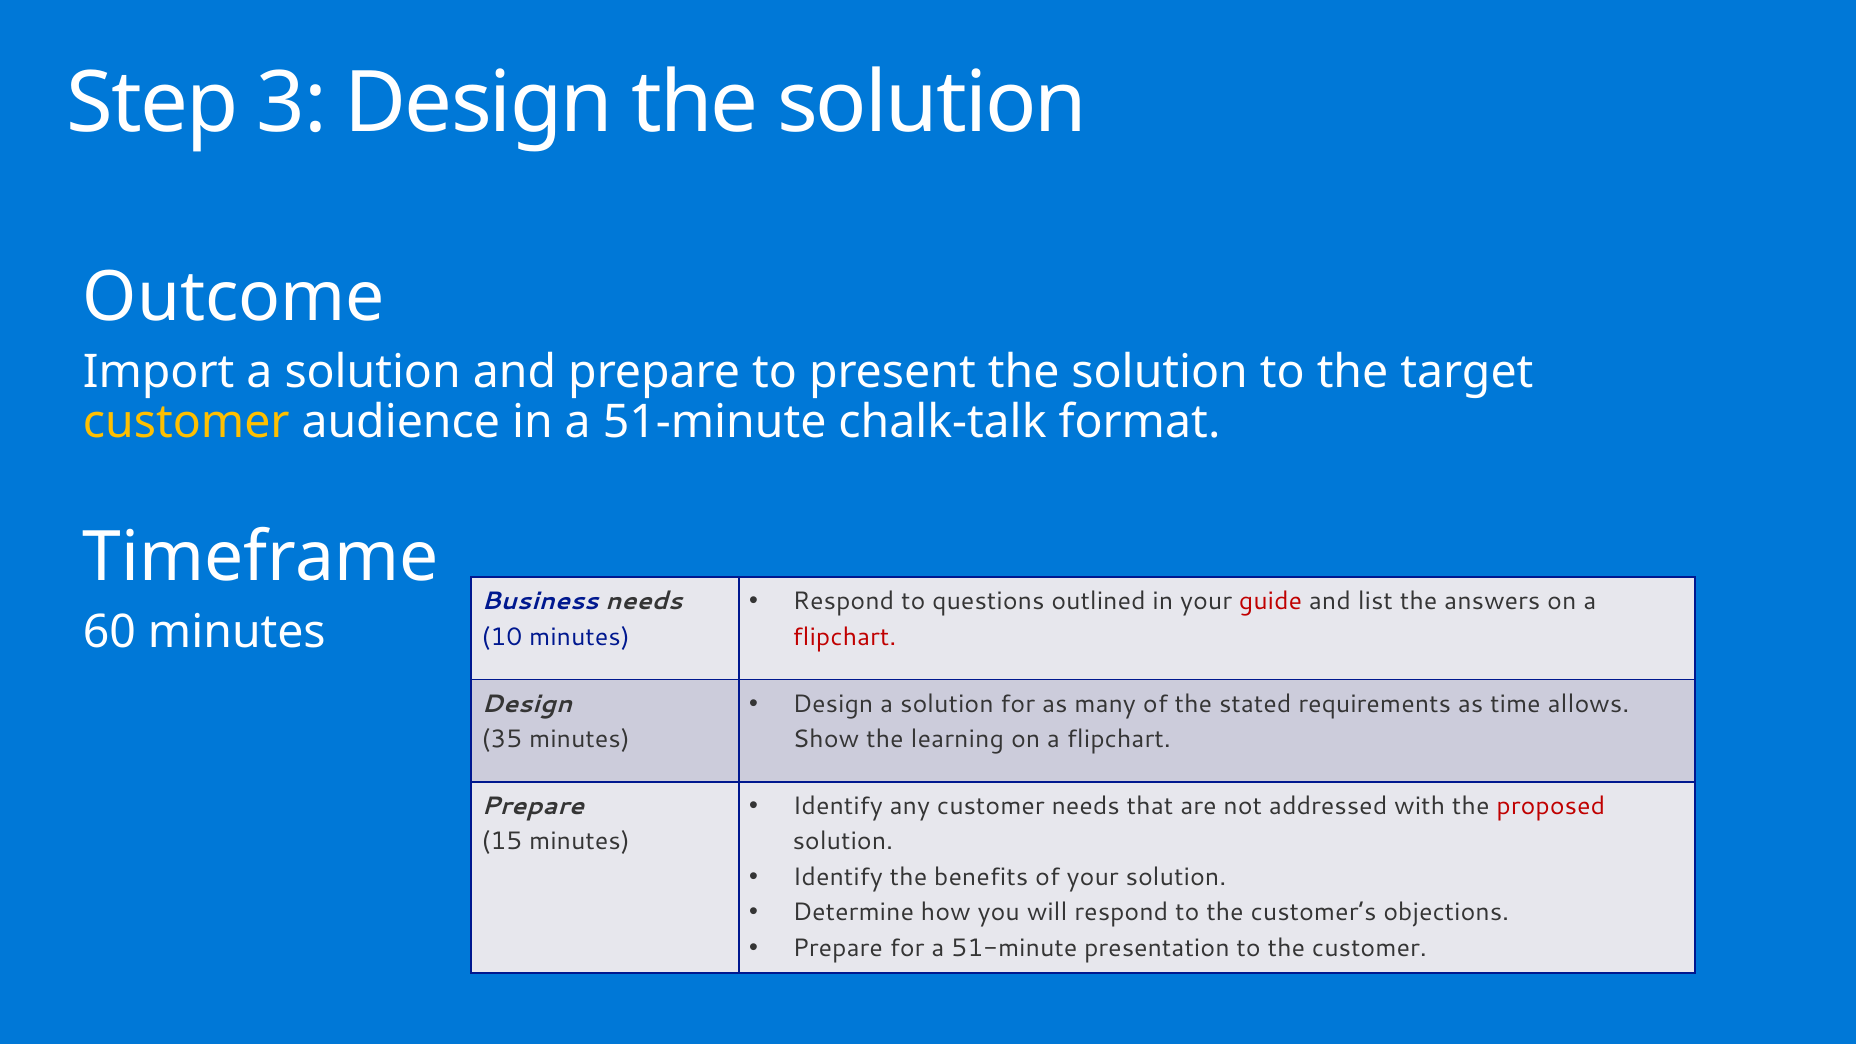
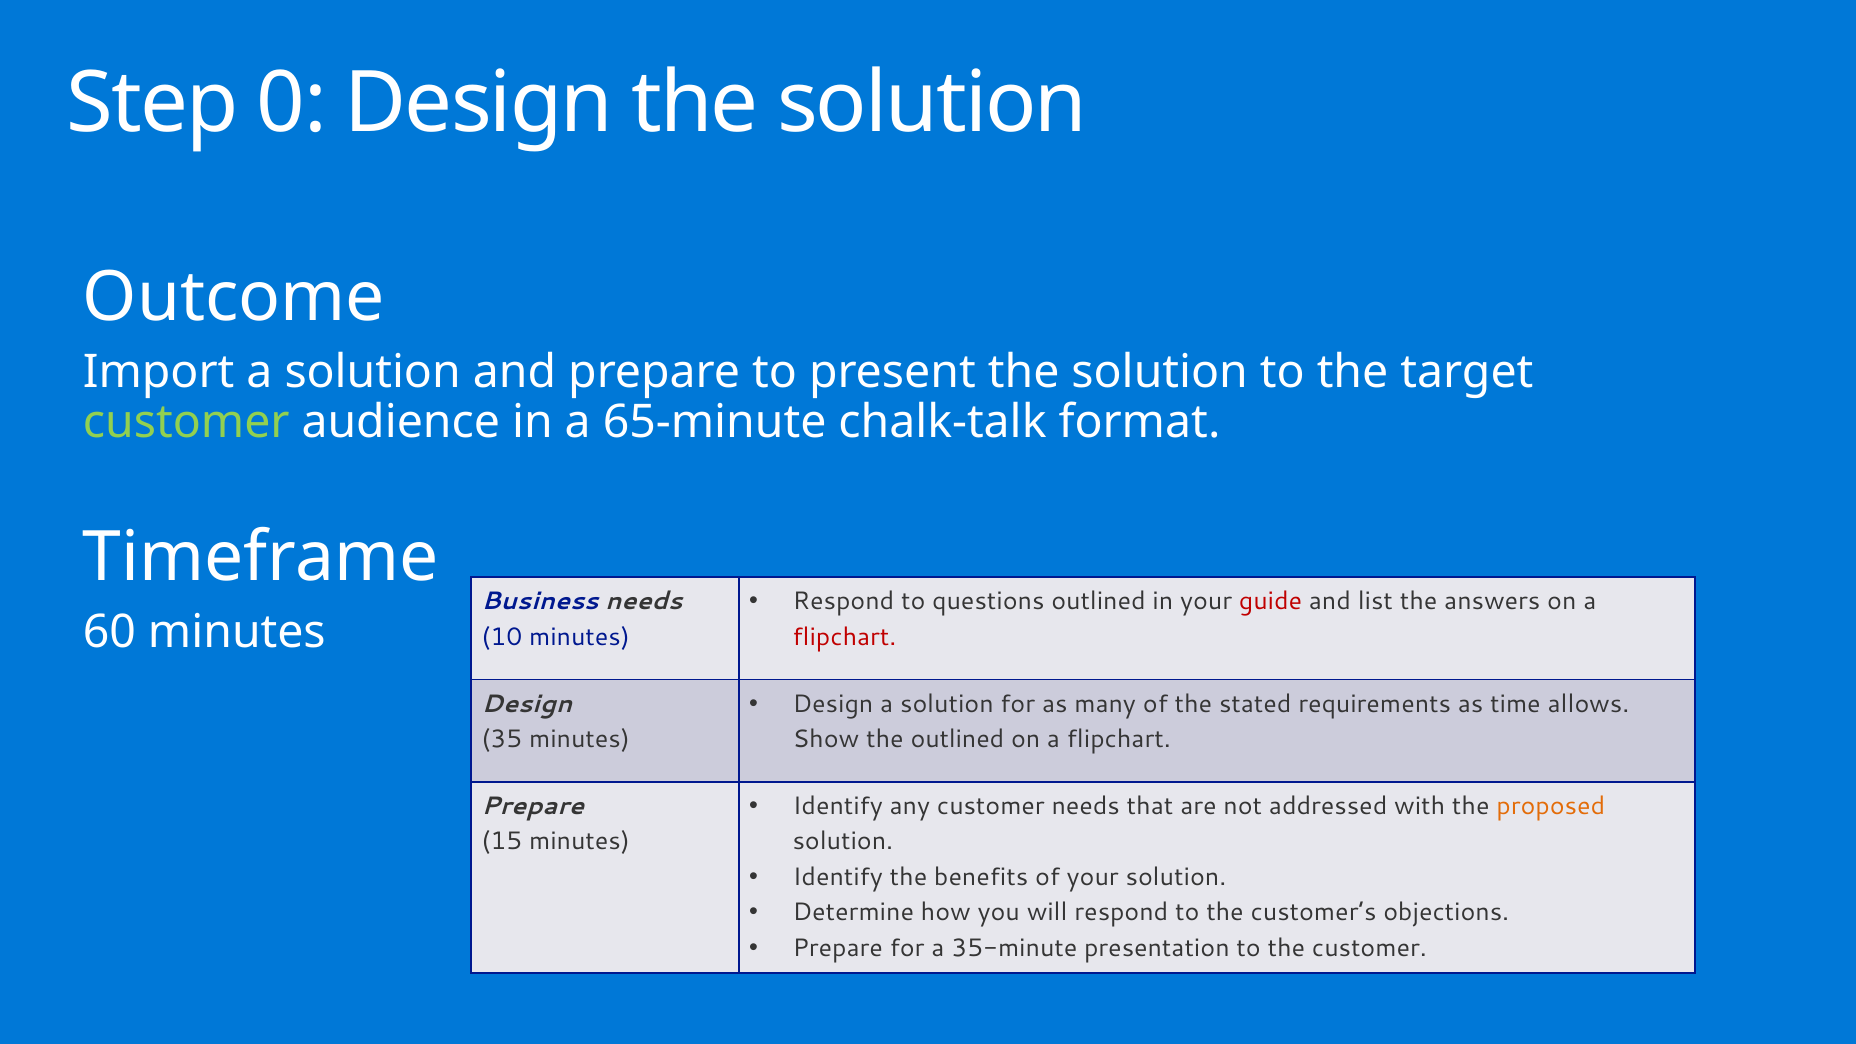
3: 3 -> 0
customer at (186, 422) colour: yellow -> light green
in a 51-minute: 51-minute -> 65-minute
the learning: learning -> outlined
proposed colour: red -> orange
for a 51-minute: 51-minute -> 35-minute
